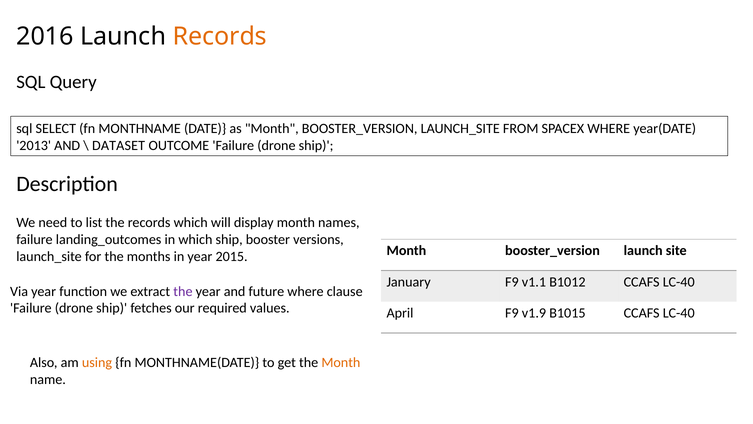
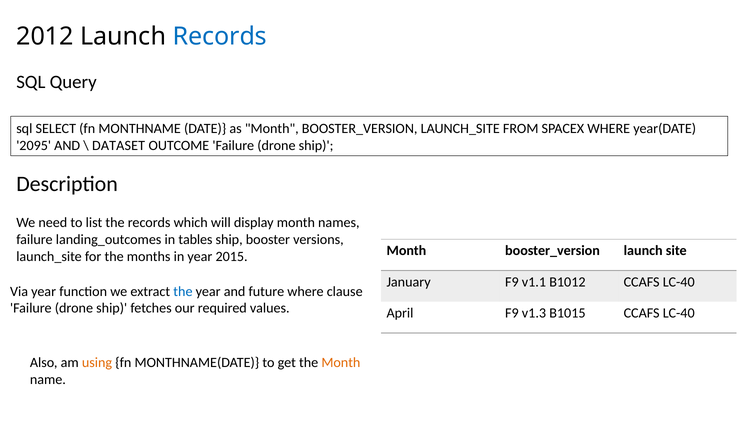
2016: 2016 -> 2012
Records at (220, 36) colour: orange -> blue
2013: 2013 -> 2095
in which: which -> tables
the at (183, 291) colour: purple -> blue
v1.9: v1.9 -> v1.3
